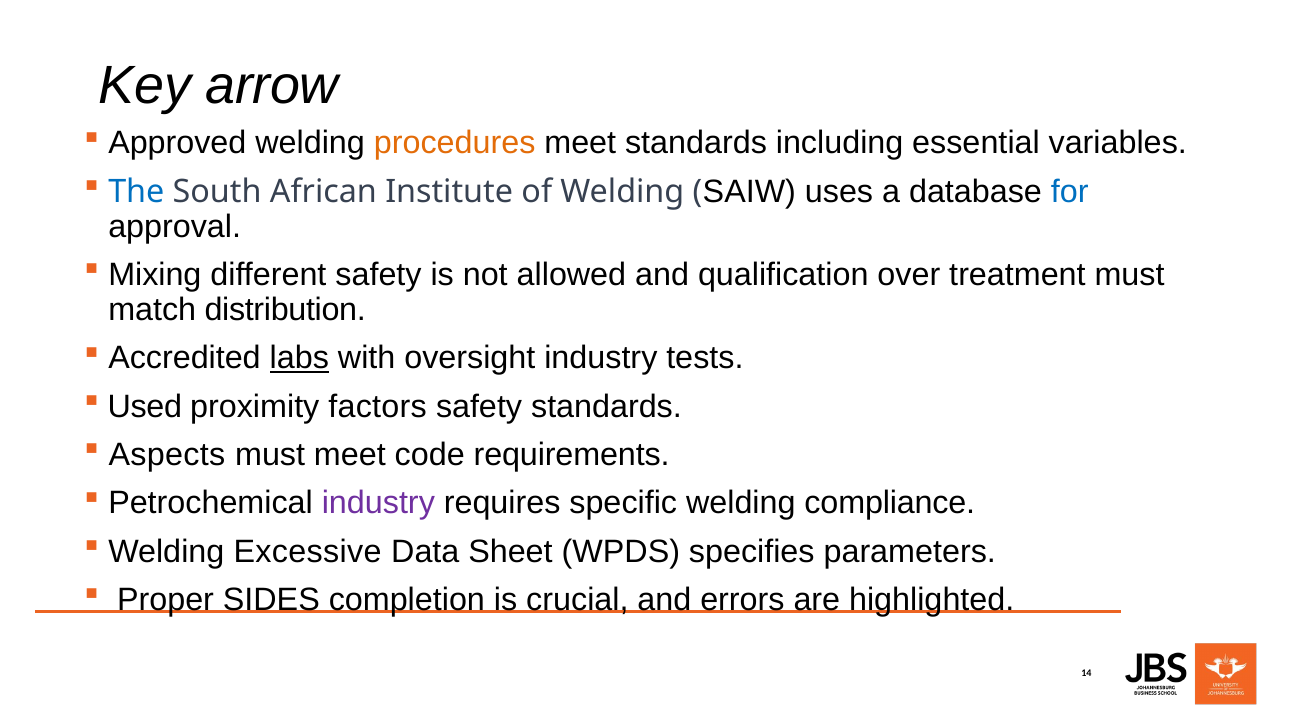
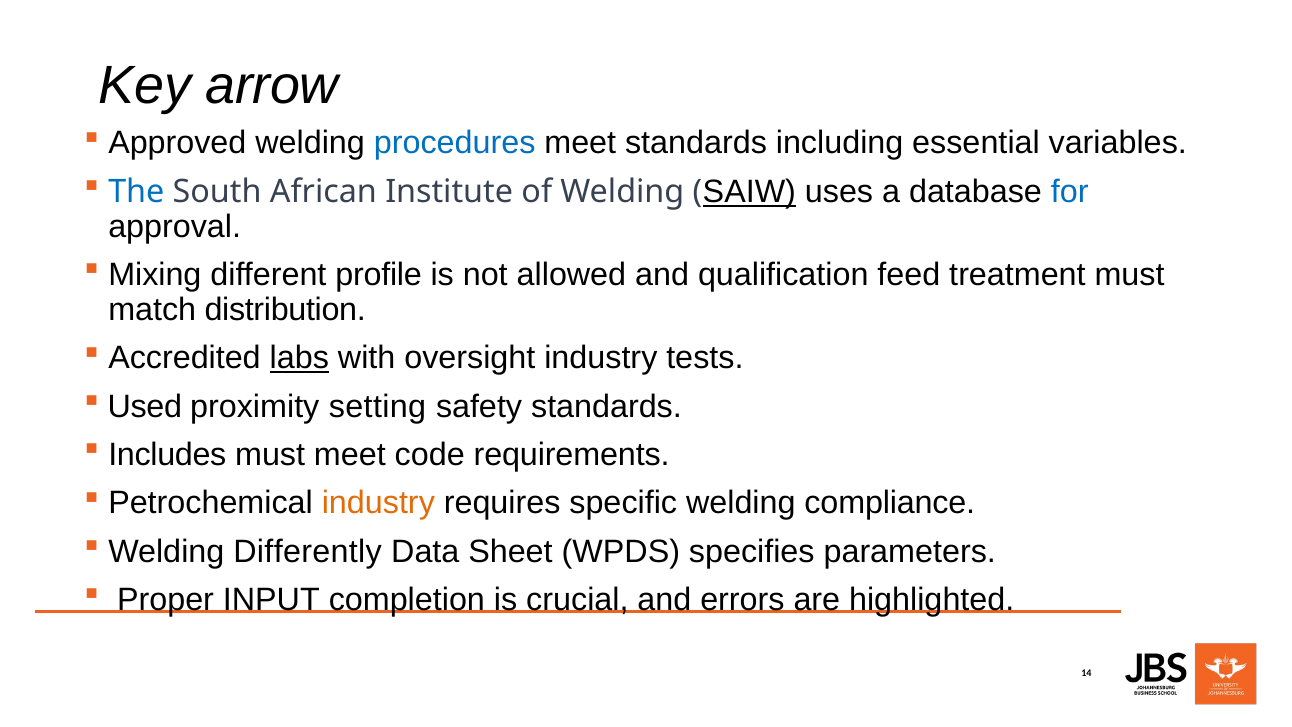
procedures colour: orange -> blue
SAIW underline: none -> present
different safety: safety -> profile
over: over -> feed
factors: factors -> setting
Aspects: Aspects -> Includes
industry at (378, 503) colour: purple -> orange
Excessive: Excessive -> Differently
SIDES: SIDES -> INPUT
